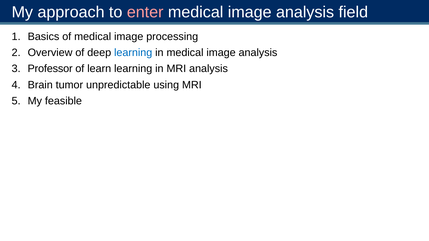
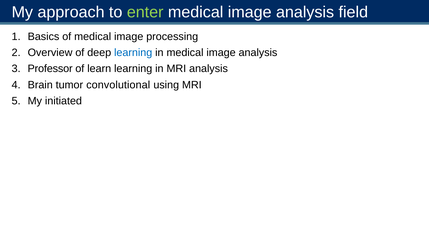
enter colour: pink -> light green
unpredictable: unpredictable -> convolutional
feasible: feasible -> initiated
